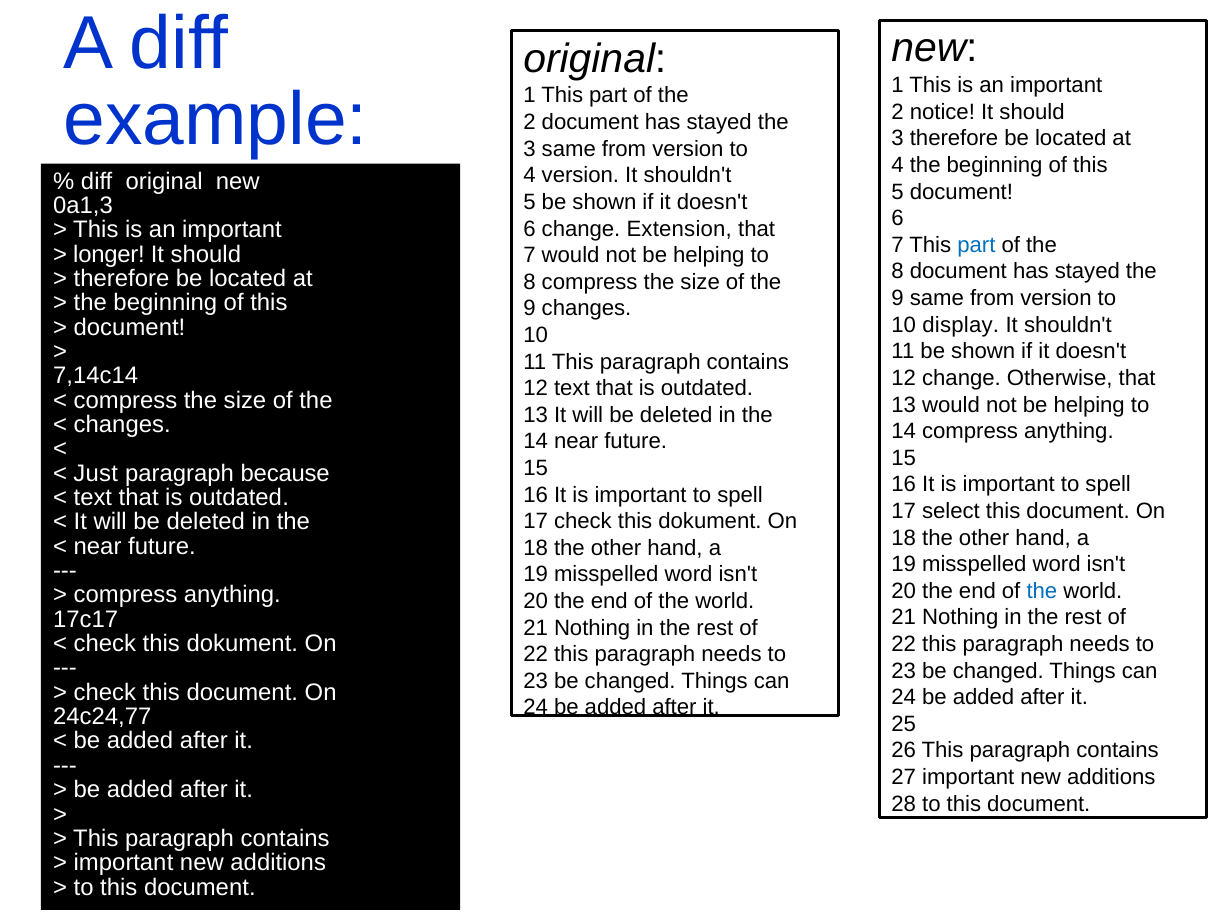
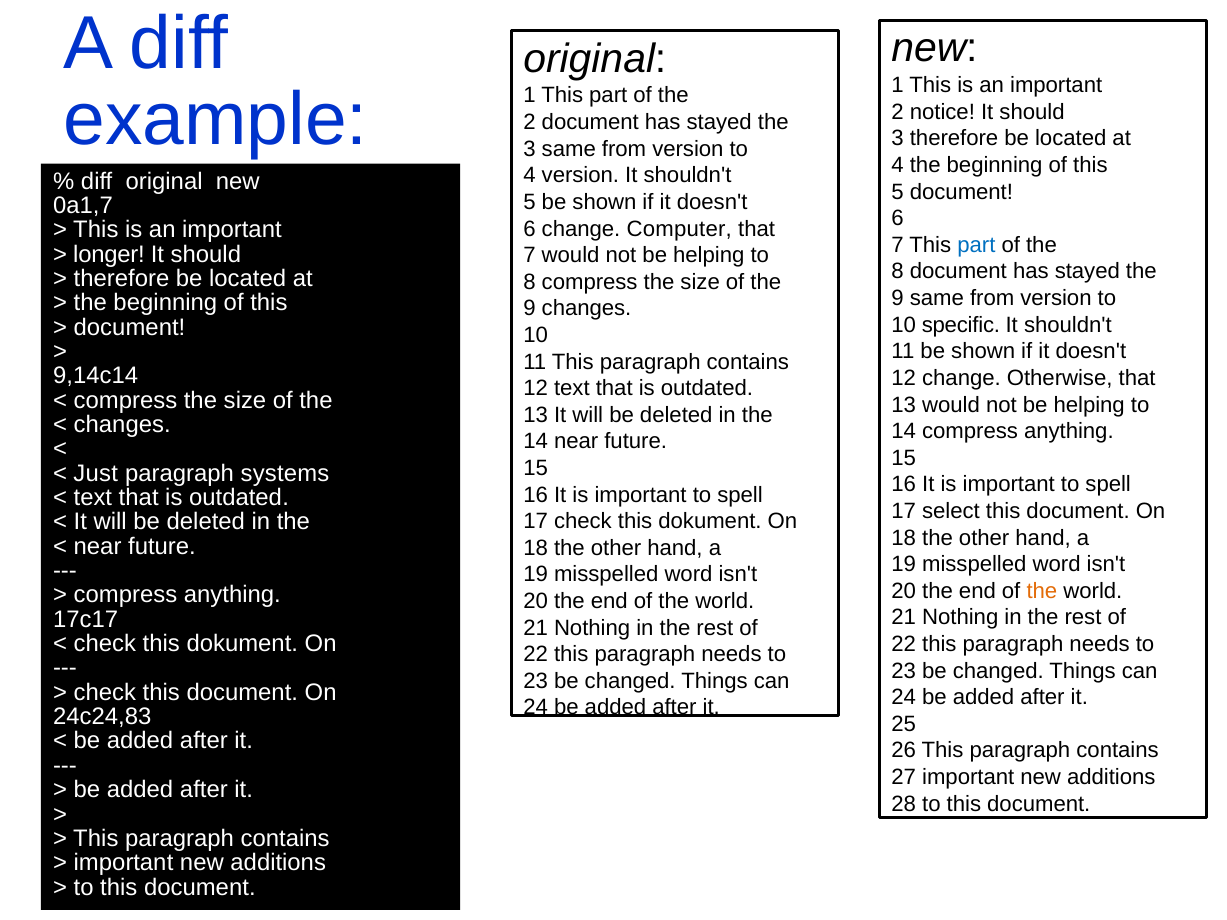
0a1,3: 0a1,3 -> 0a1,7
Extension: Extension -> Computer
display: display -> specific
7,14c14: 7,14c14 -> 9,14c14
because: because -> systems
the at (1042, 591) colour: blue -> orange
24c24,77: 24c24,77 -> 24c24,83
